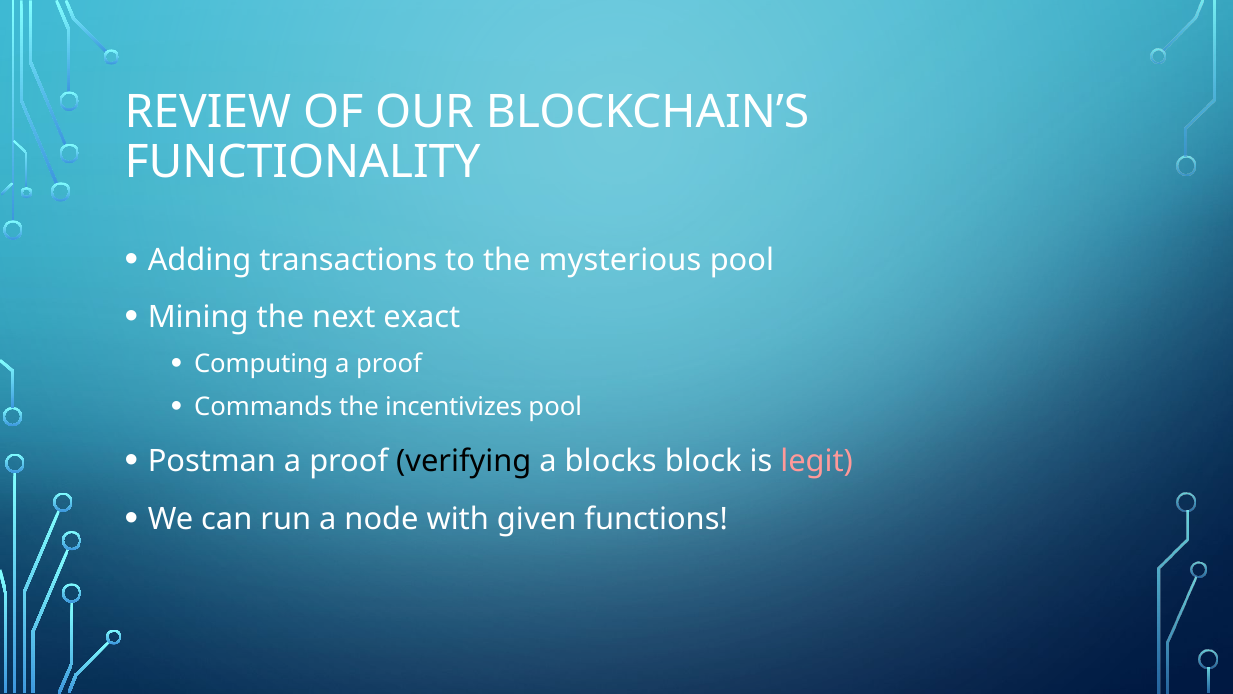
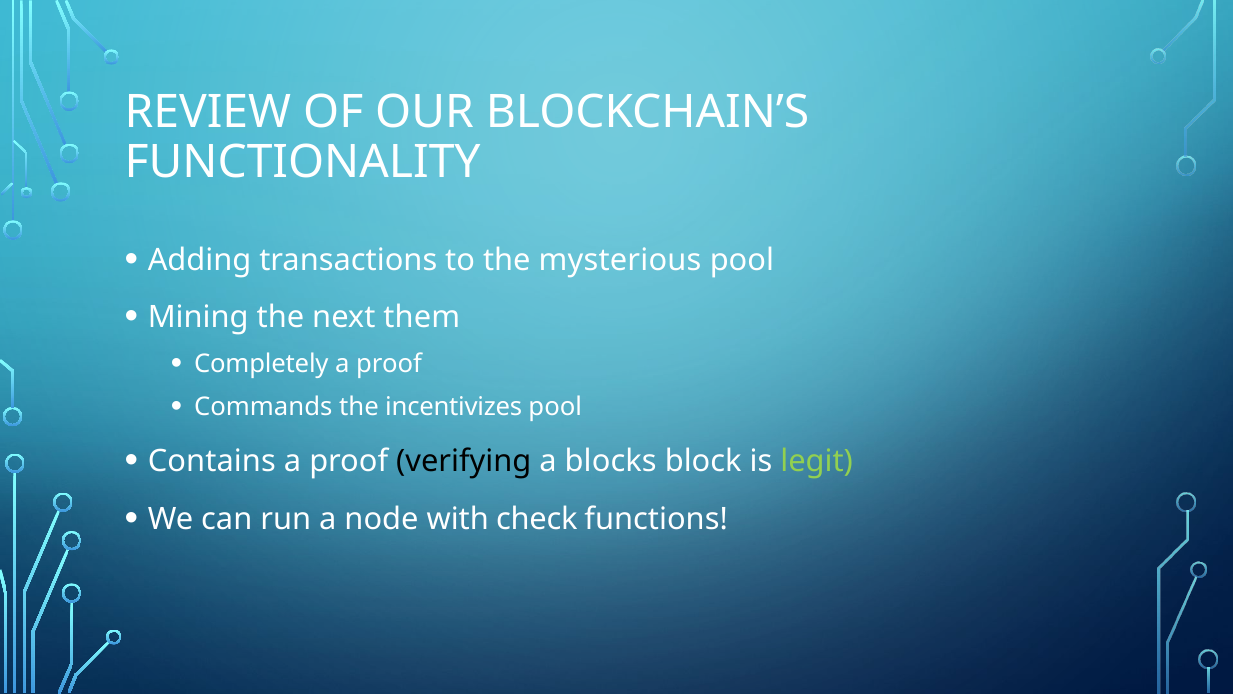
exact: exact -> them
Computing: Computing -> Completely
Postman: Postman -> Contains
legit colour: pink -> light green
given: given -> check
